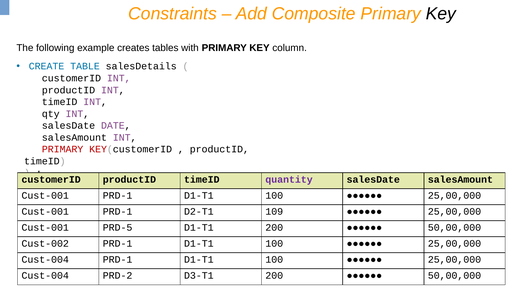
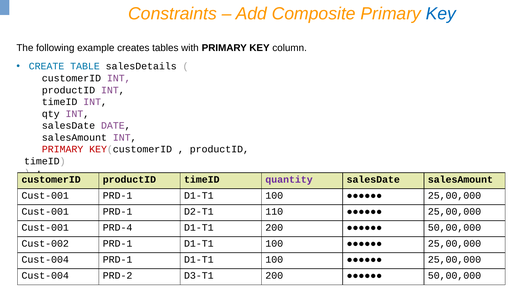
Key at (441, 14) colour: black -> blue
109: 109 -> 110
PRD-5: PRD-5 -> PRD-4
